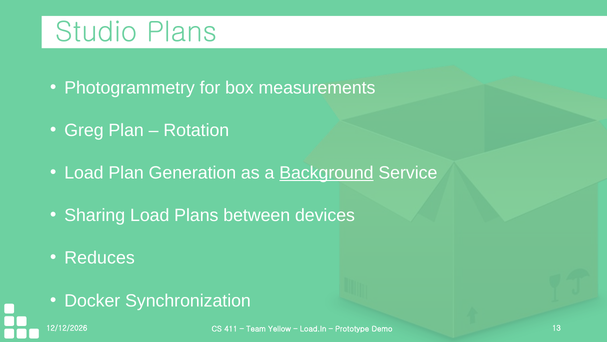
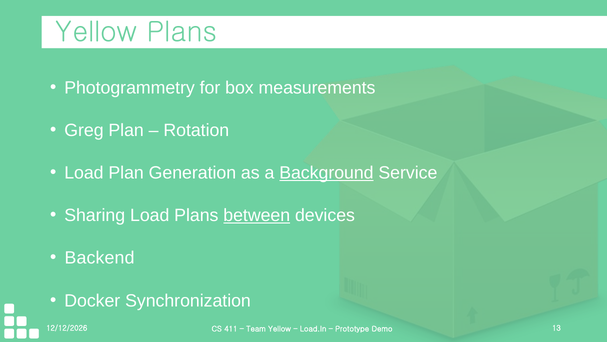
Studio at (97, 32): Studio -> Yellow
between underline: none -> present
Reduces: Reduces -> Backend
